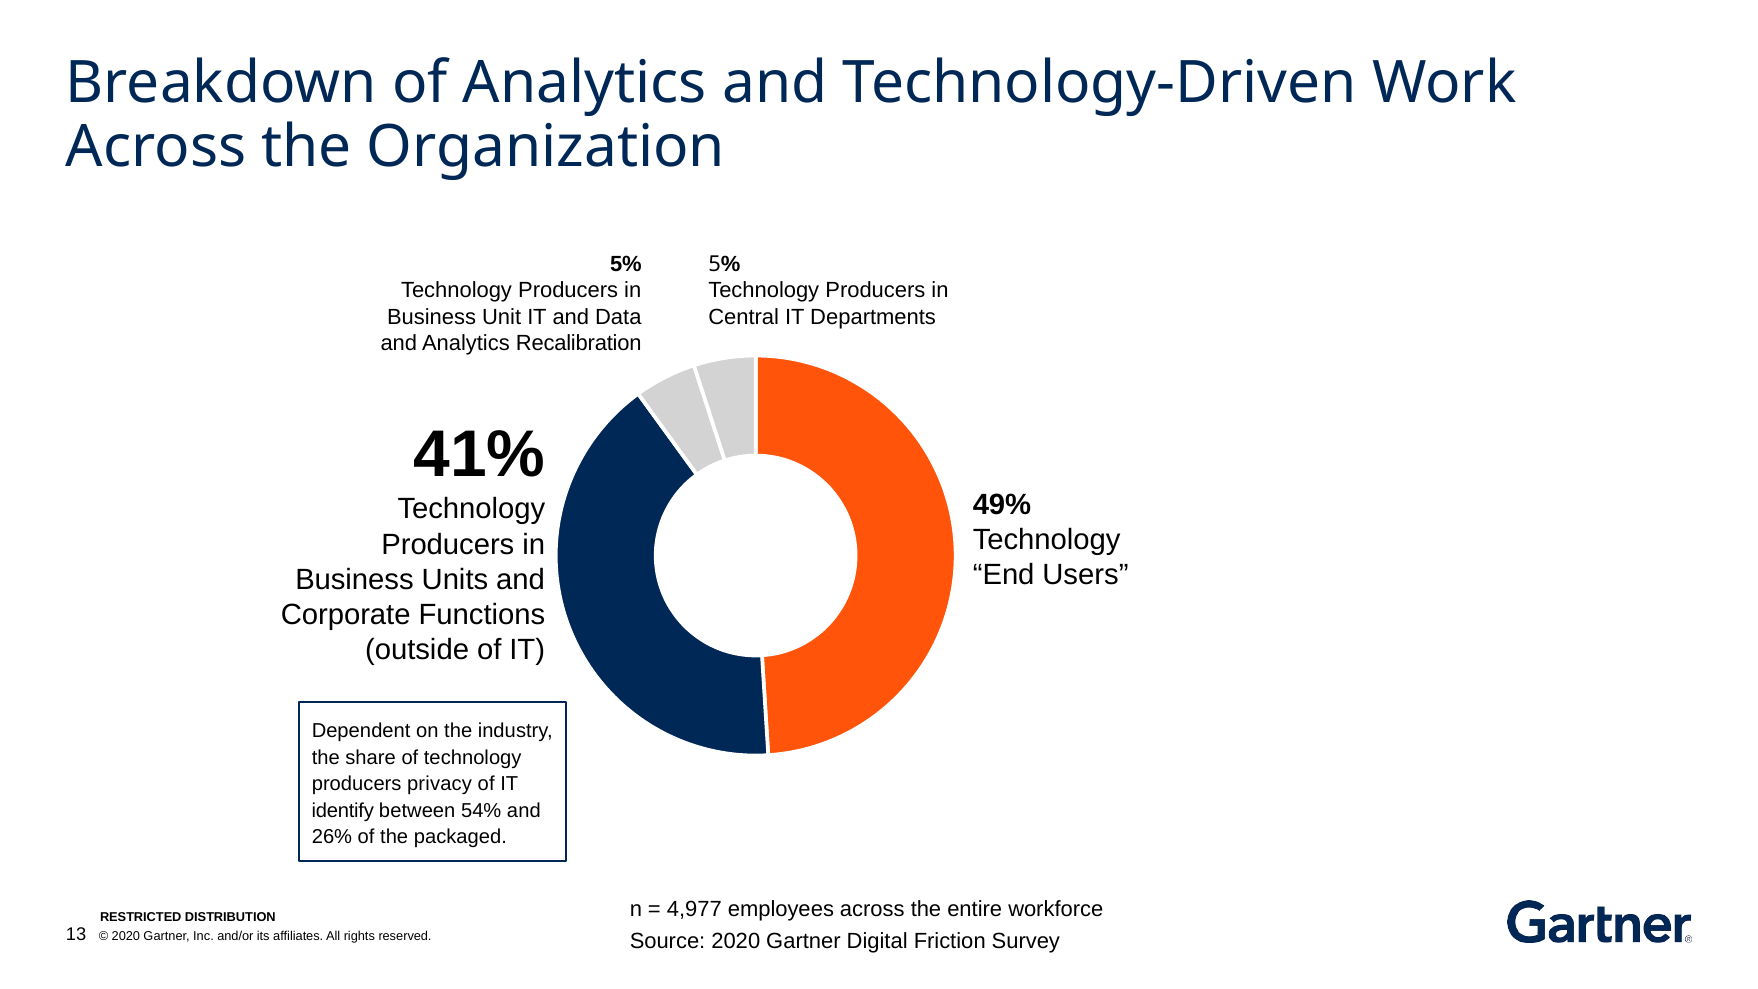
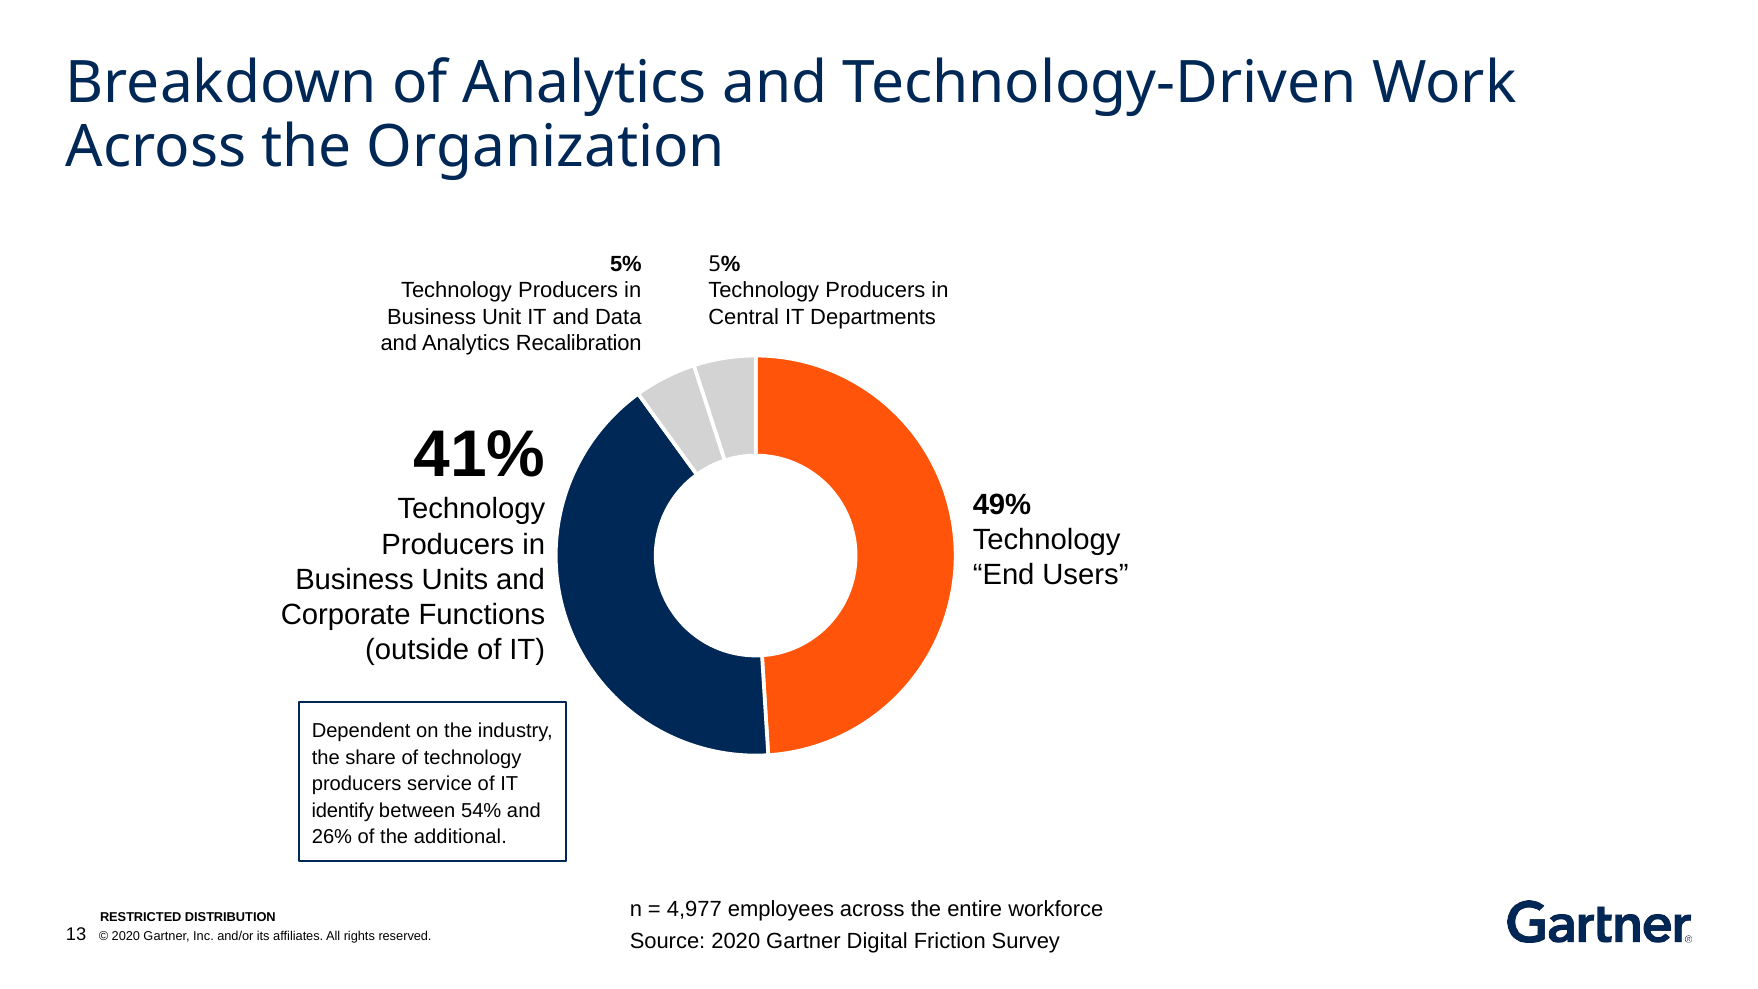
privacy: privacy -> service
packaged: packaged -> additional
